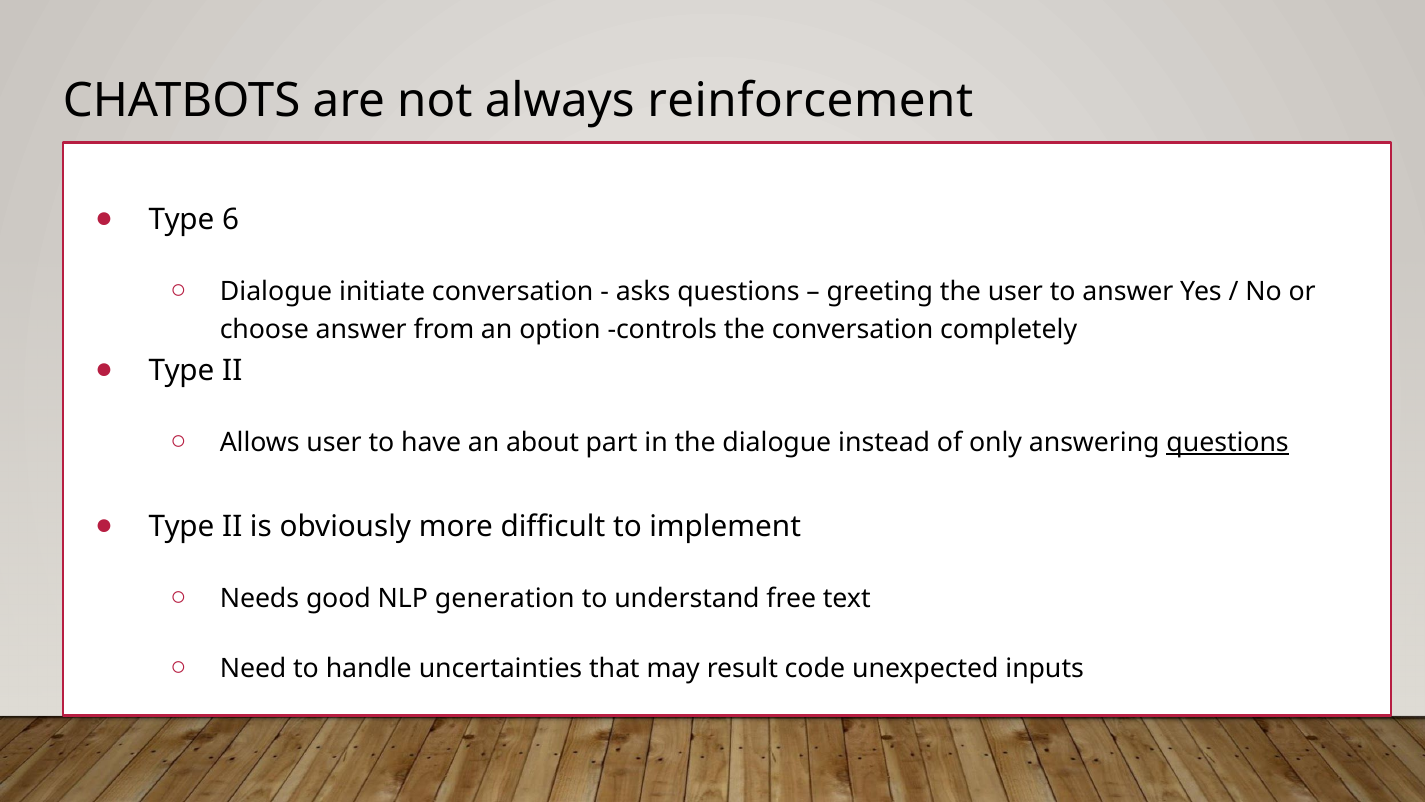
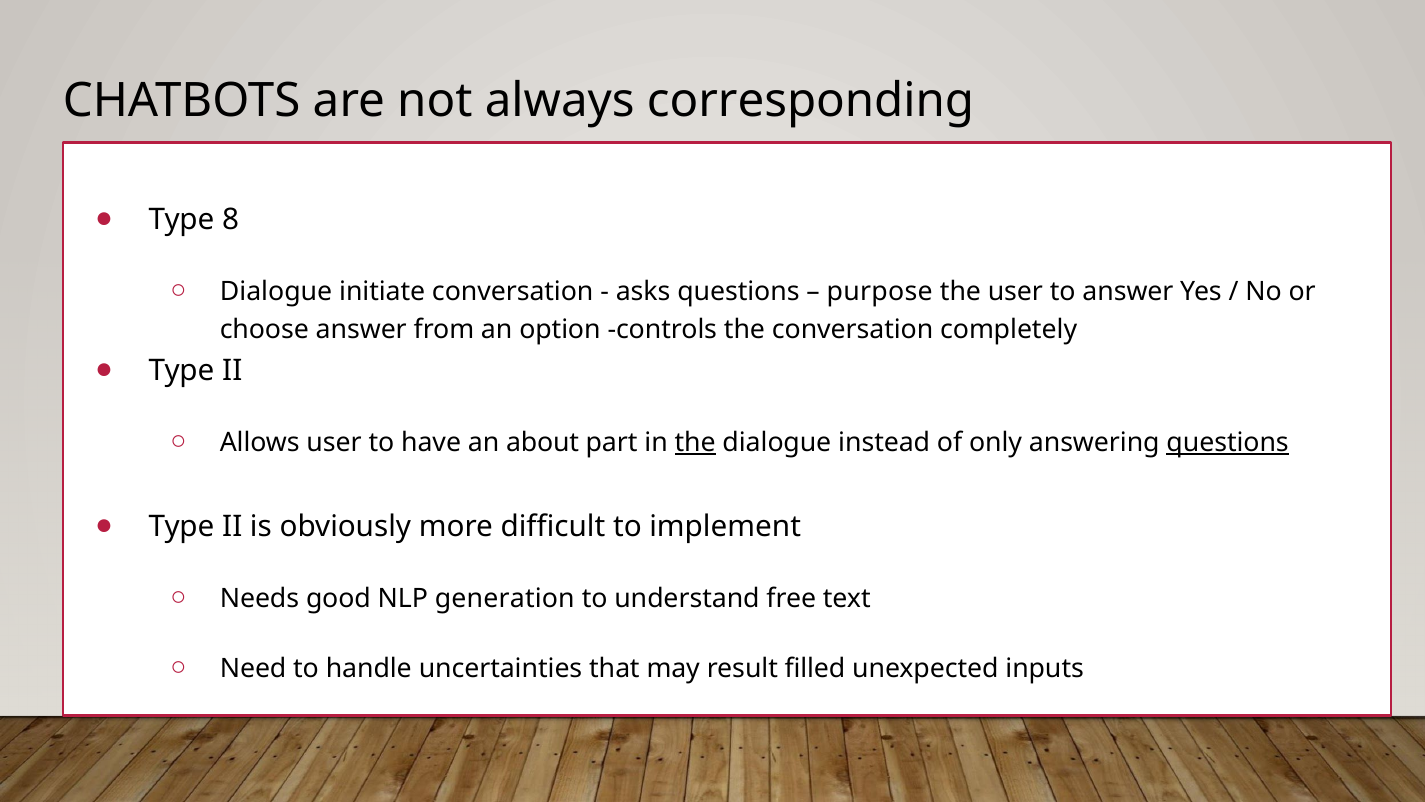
reinforcement: reinforcement -> corresponding
6: 6 -> 8
greeting: greeting -> purpose
the at (695, 442) underline: none -> present
code: code -> filled
